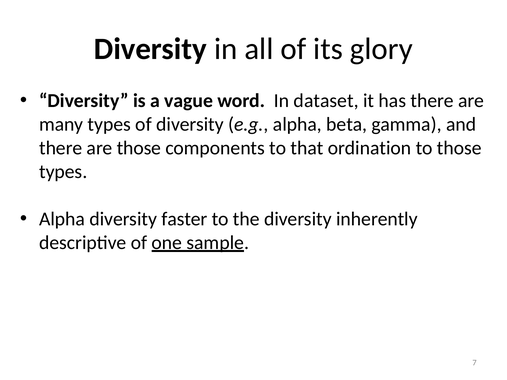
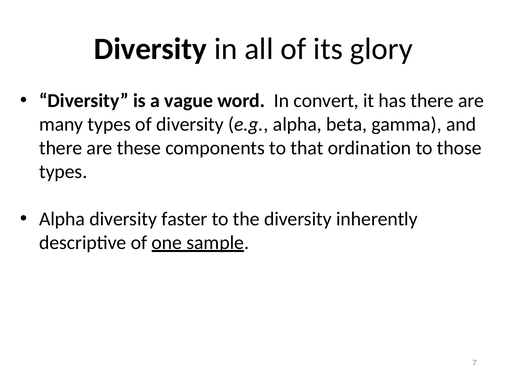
dataset: dataset -> convert
are those: those -> these
